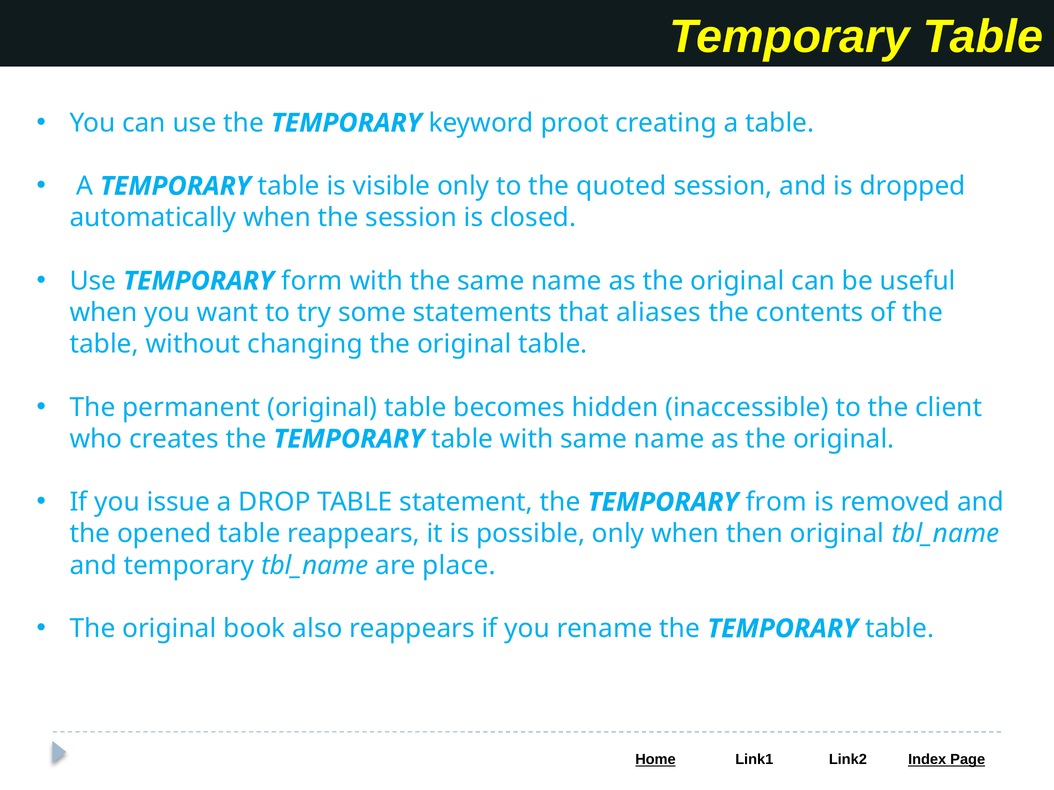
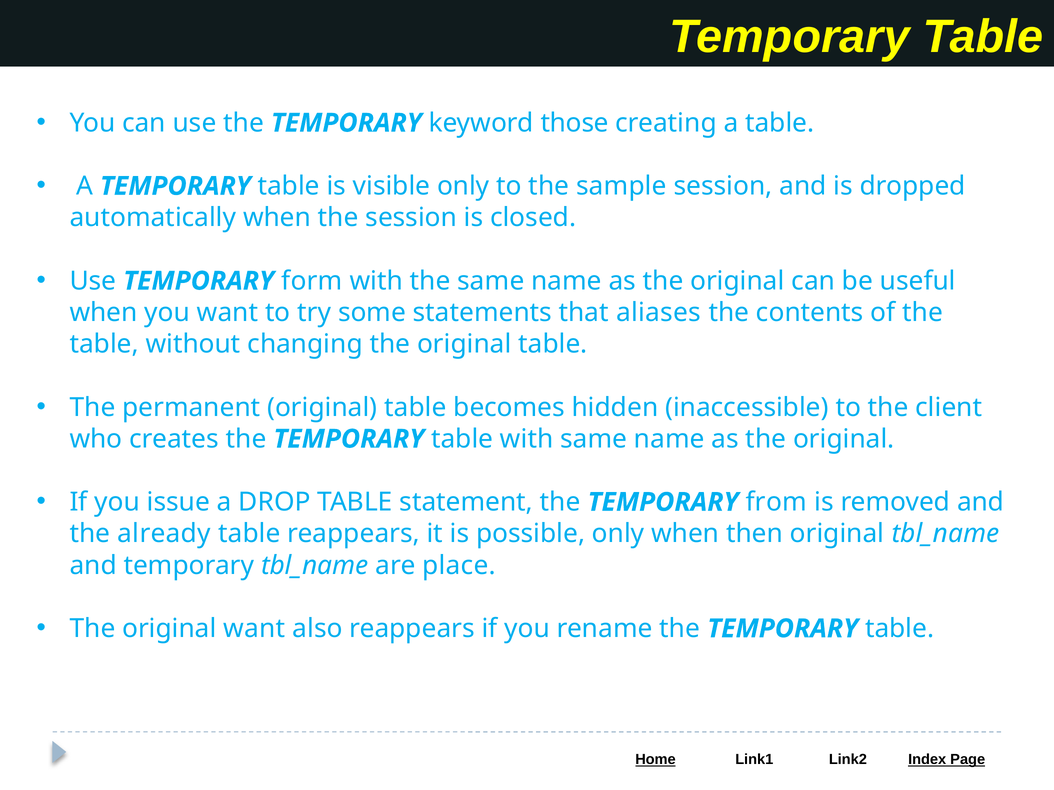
proot: proot -> those
quoted: quoted -> sample
opened: opened -> already
original book: book -> want
